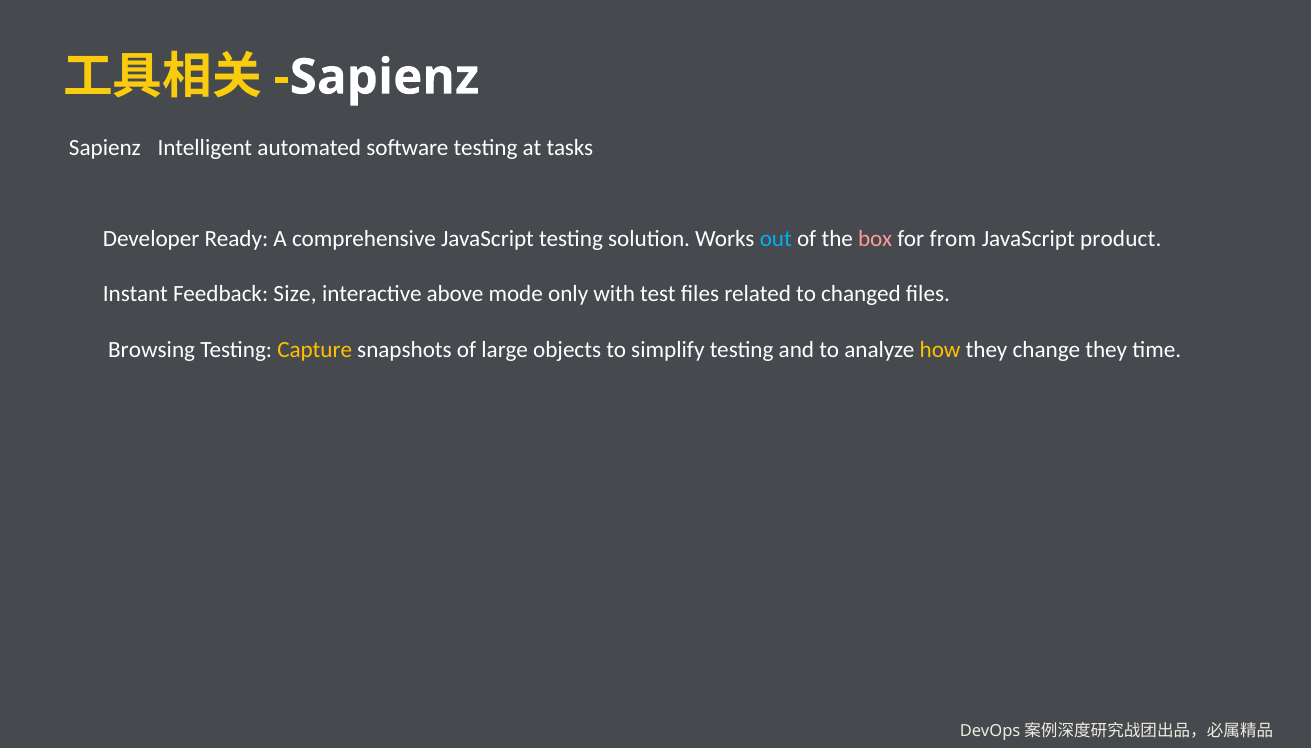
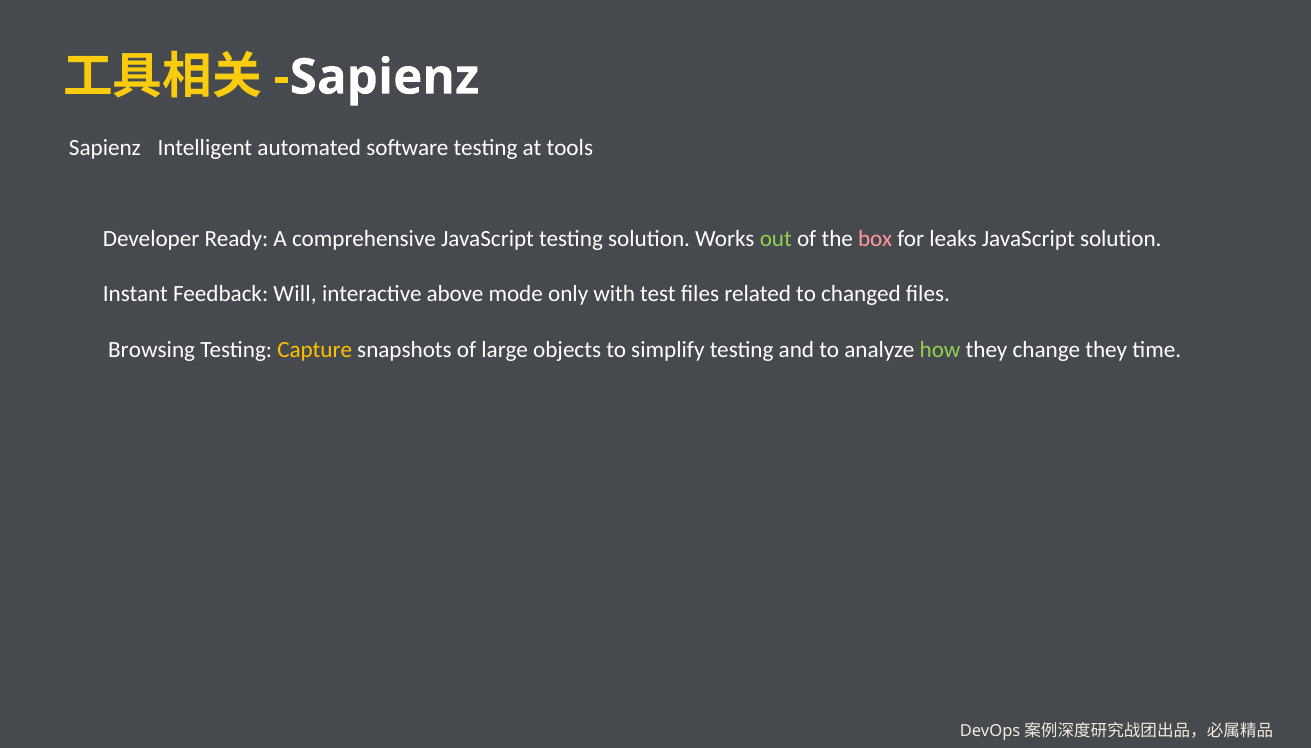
tasks: tasks -> tools
out colour: light blue -> light green
from: from -> leaks
JavaScript product: product -> solution
Size: Size -> Will
how colour: yellow -> light green
